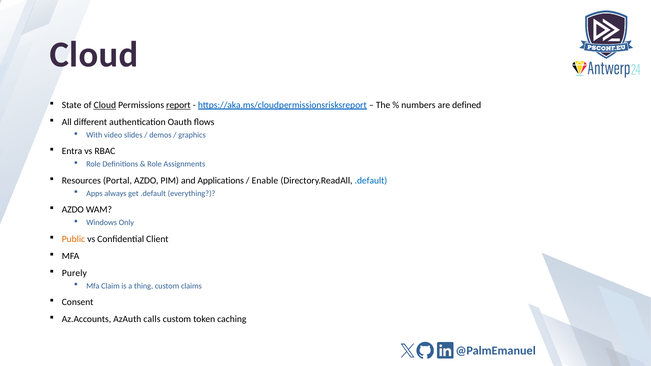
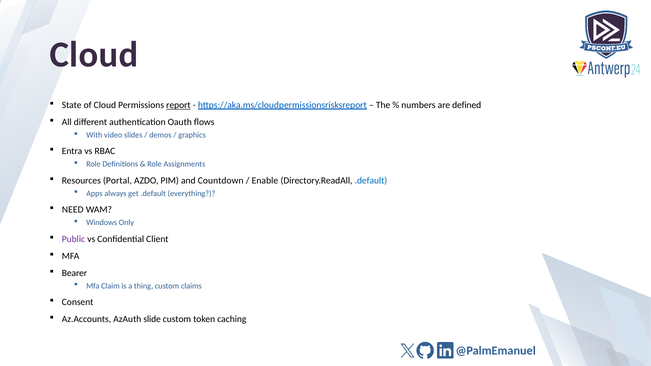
Cloud at (105, 105) underline: present -> none
Applications: Applications -> Countdown
AZDO at (73, 210): AZDO -> NEED
Public colour: orange -> purple
Purely: Purely -> Bearer
calls: calls -> slide
